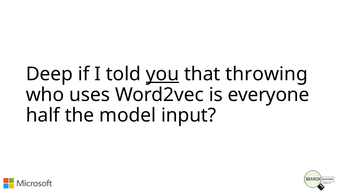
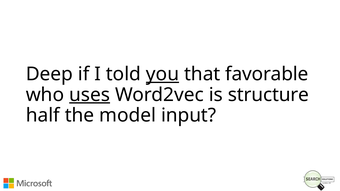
throwing: throwing -> favorable
uses underline: none -> present
everyone: everyone -> structure
